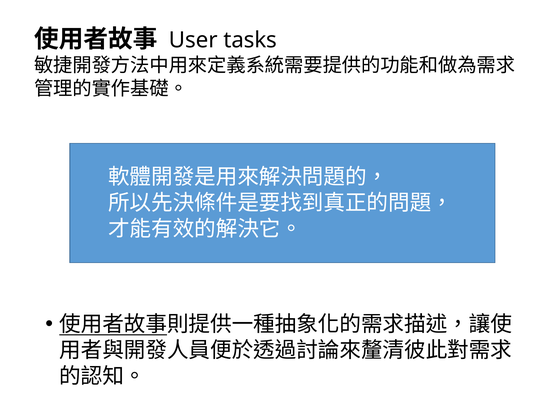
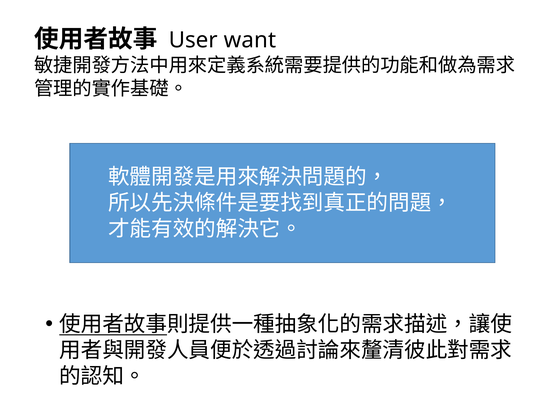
tasks: tasks -> want
